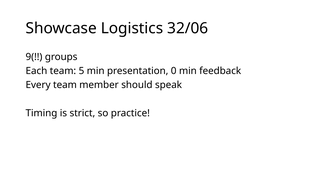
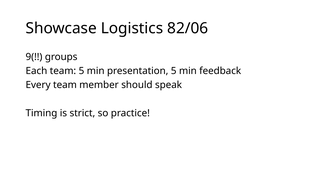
32/06: 32/06 -> 82/06
presentation 0: 0 -> 5
